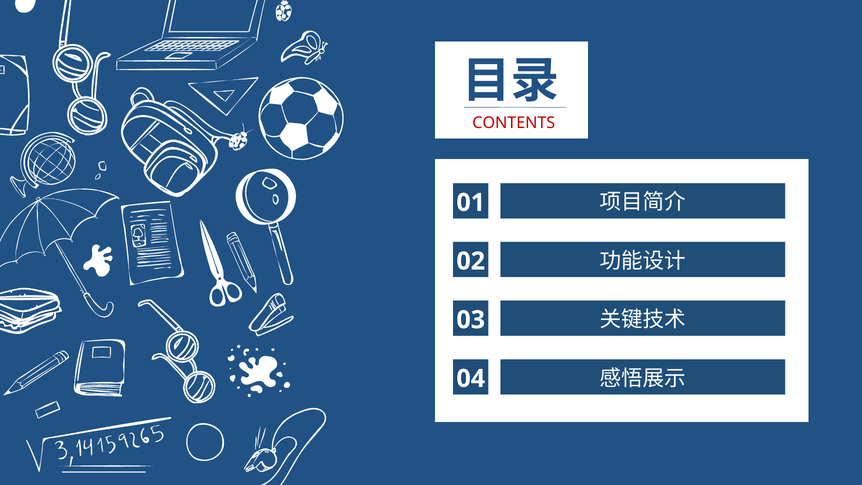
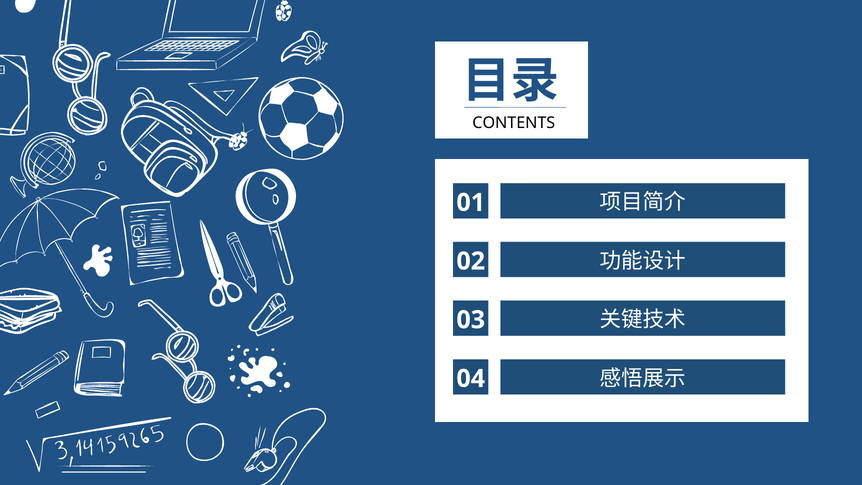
CONTENTS colour: red -> black
